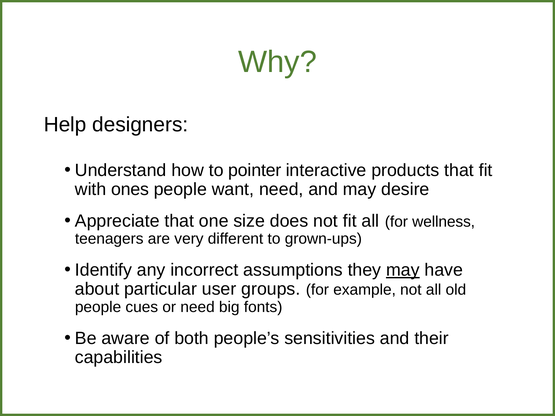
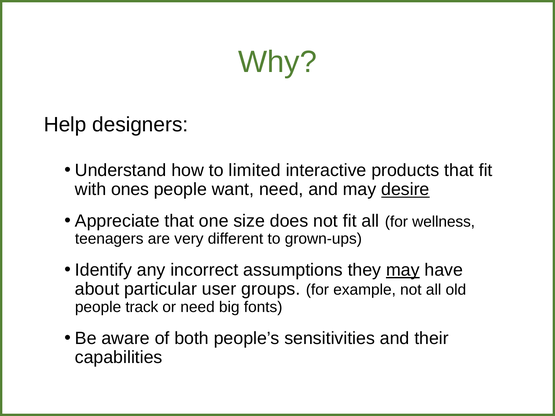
pointer: pointer -> limited
desire underline: none -> present
cues: cues -> track
